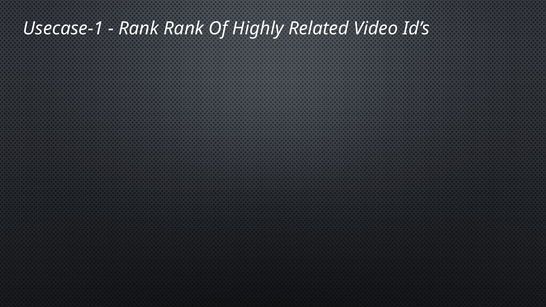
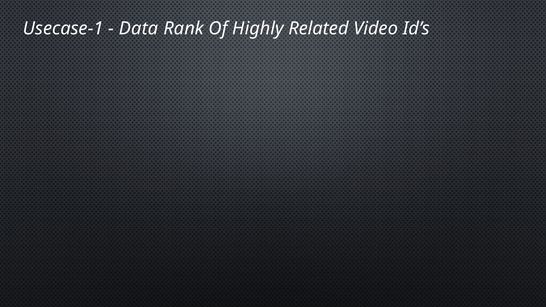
Rank at (139, 29): Rank -> Data
